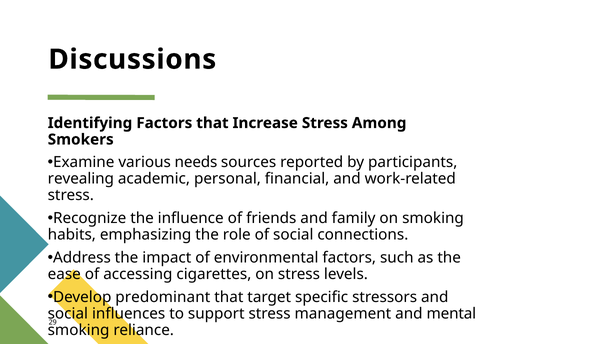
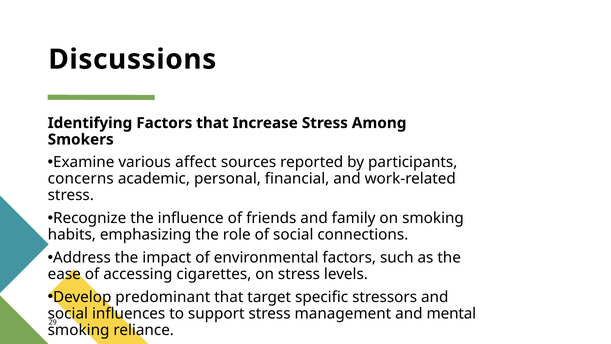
needs: needs -> affect
revealing: revealing -> concerns
